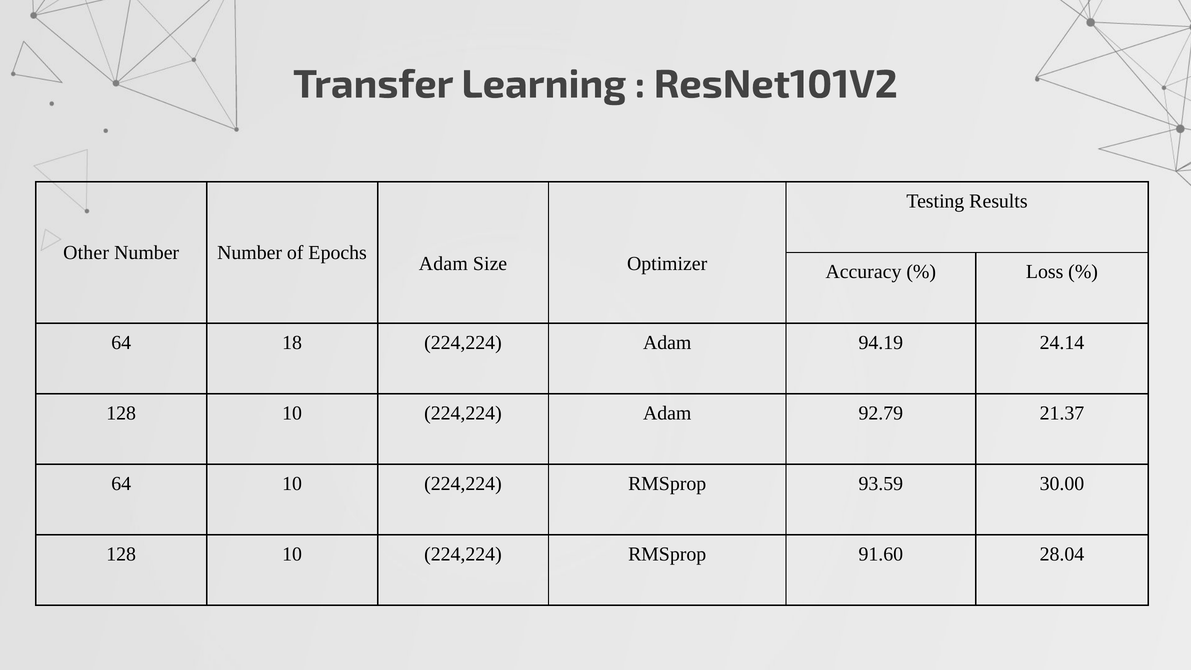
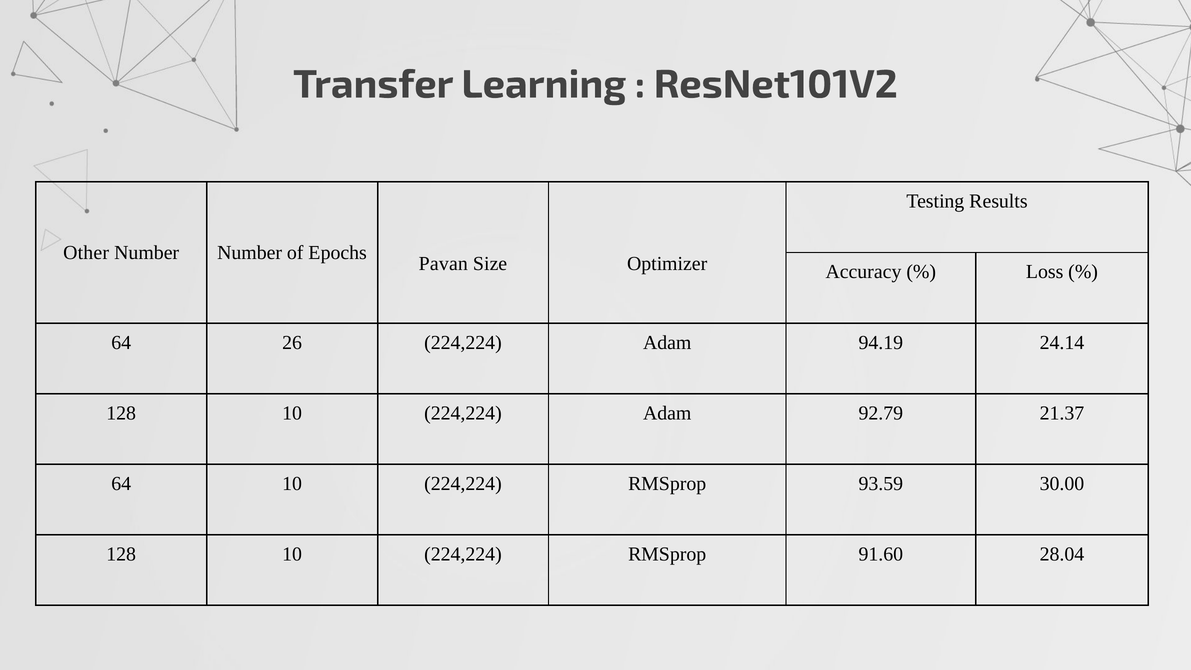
Adam at (443, 264): Adam -> Pavan
18: 18 -> 26
